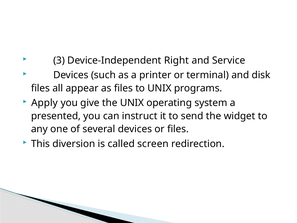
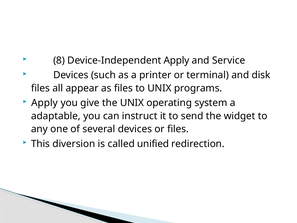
3: 3 -> 8
Device-Independent Right: Right -> Apply
presented: presented -> adaptable
screen: screen -> unified
